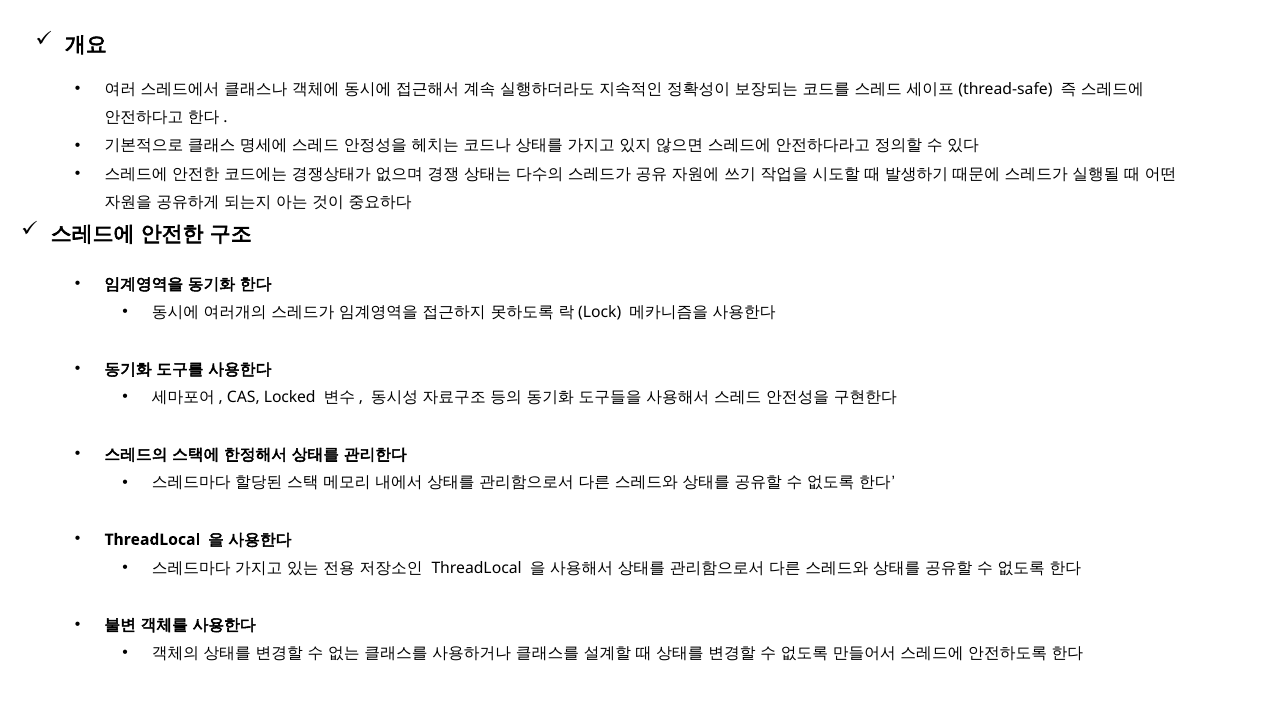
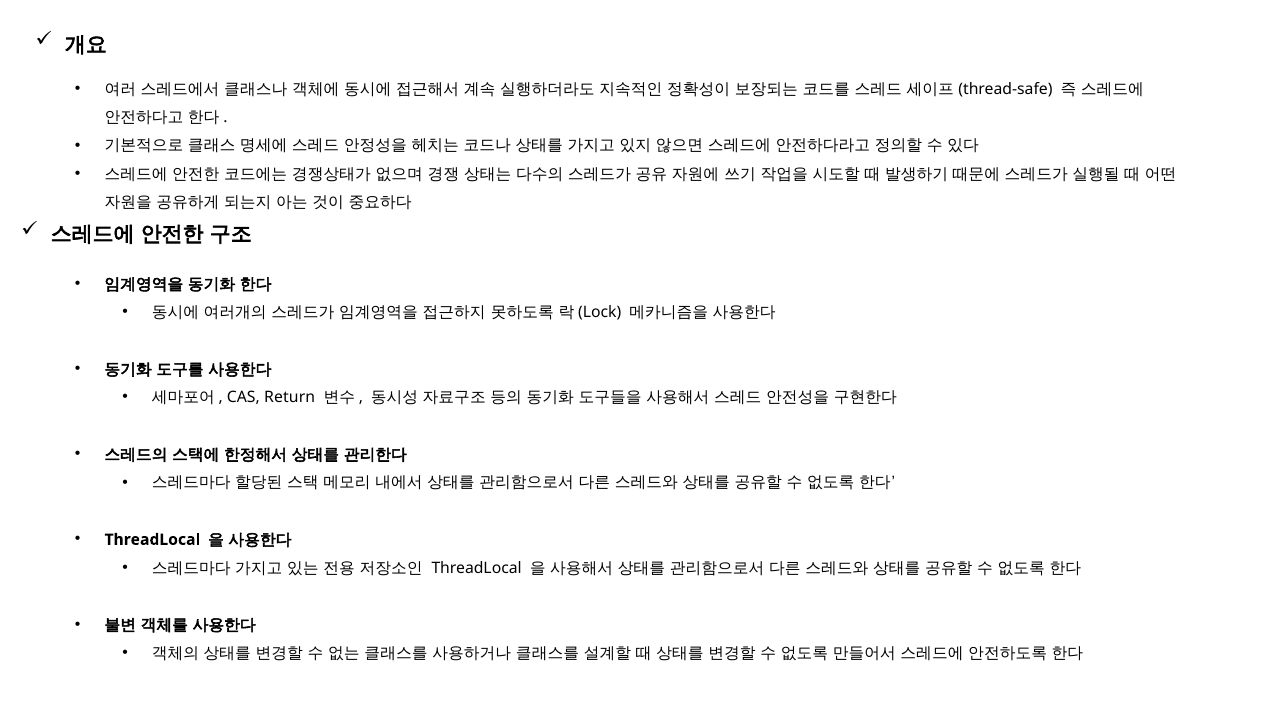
Locked: Locked -> Return
